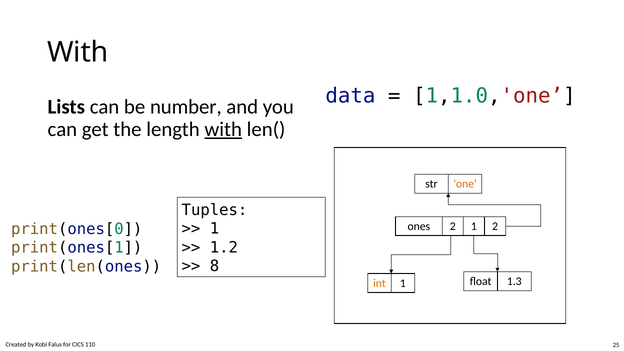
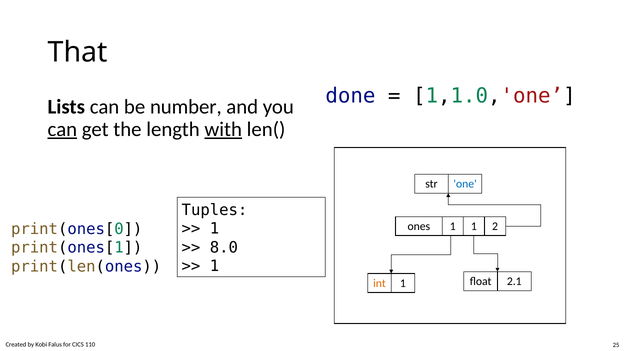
With at (78, 52): With -> That
data: data -> done
can at (62, 129) underline: none -> present
one colour: orange -> blue
ones 2: 2 -> 1
1.2: 1.2 -> 8.0
8 at (214, 266): 8 -> 1
1.3: 1.3 -> 2.1
